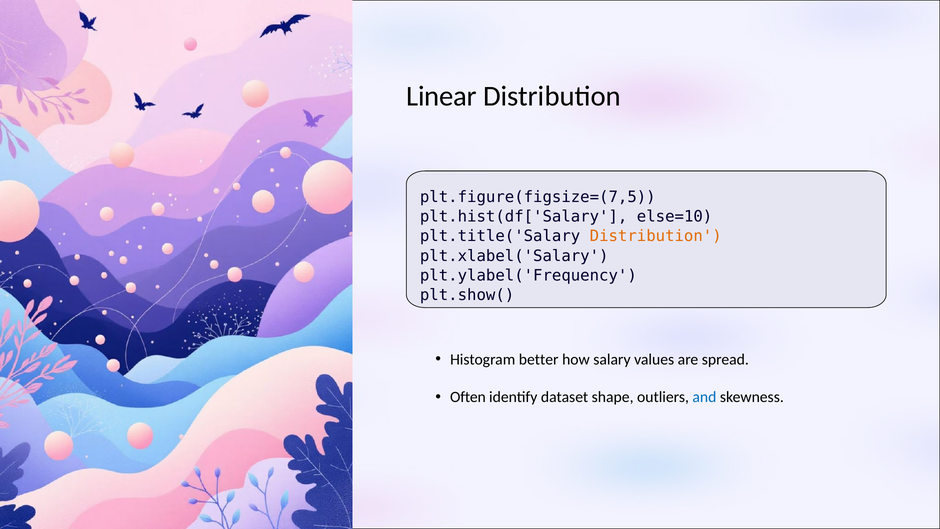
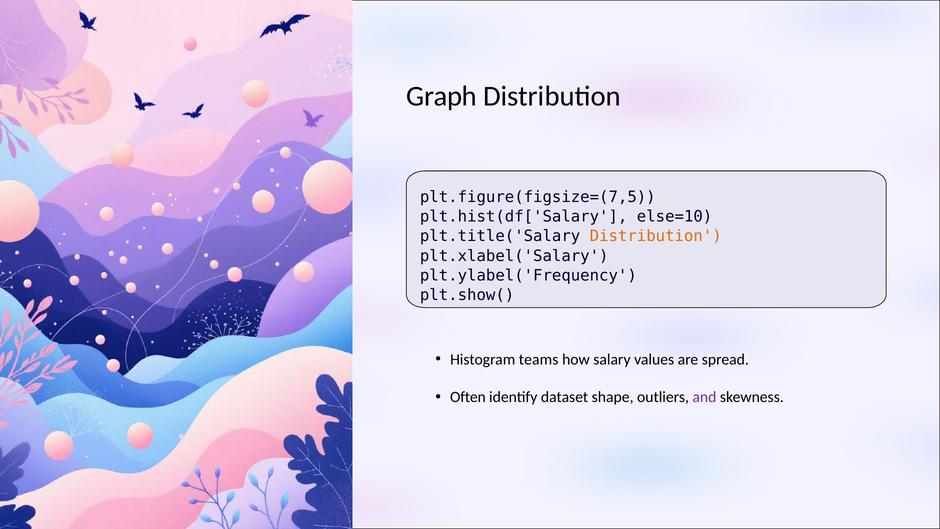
Linear: Linear -> Graph
better: better -> teams
and colour: blue -> purple
